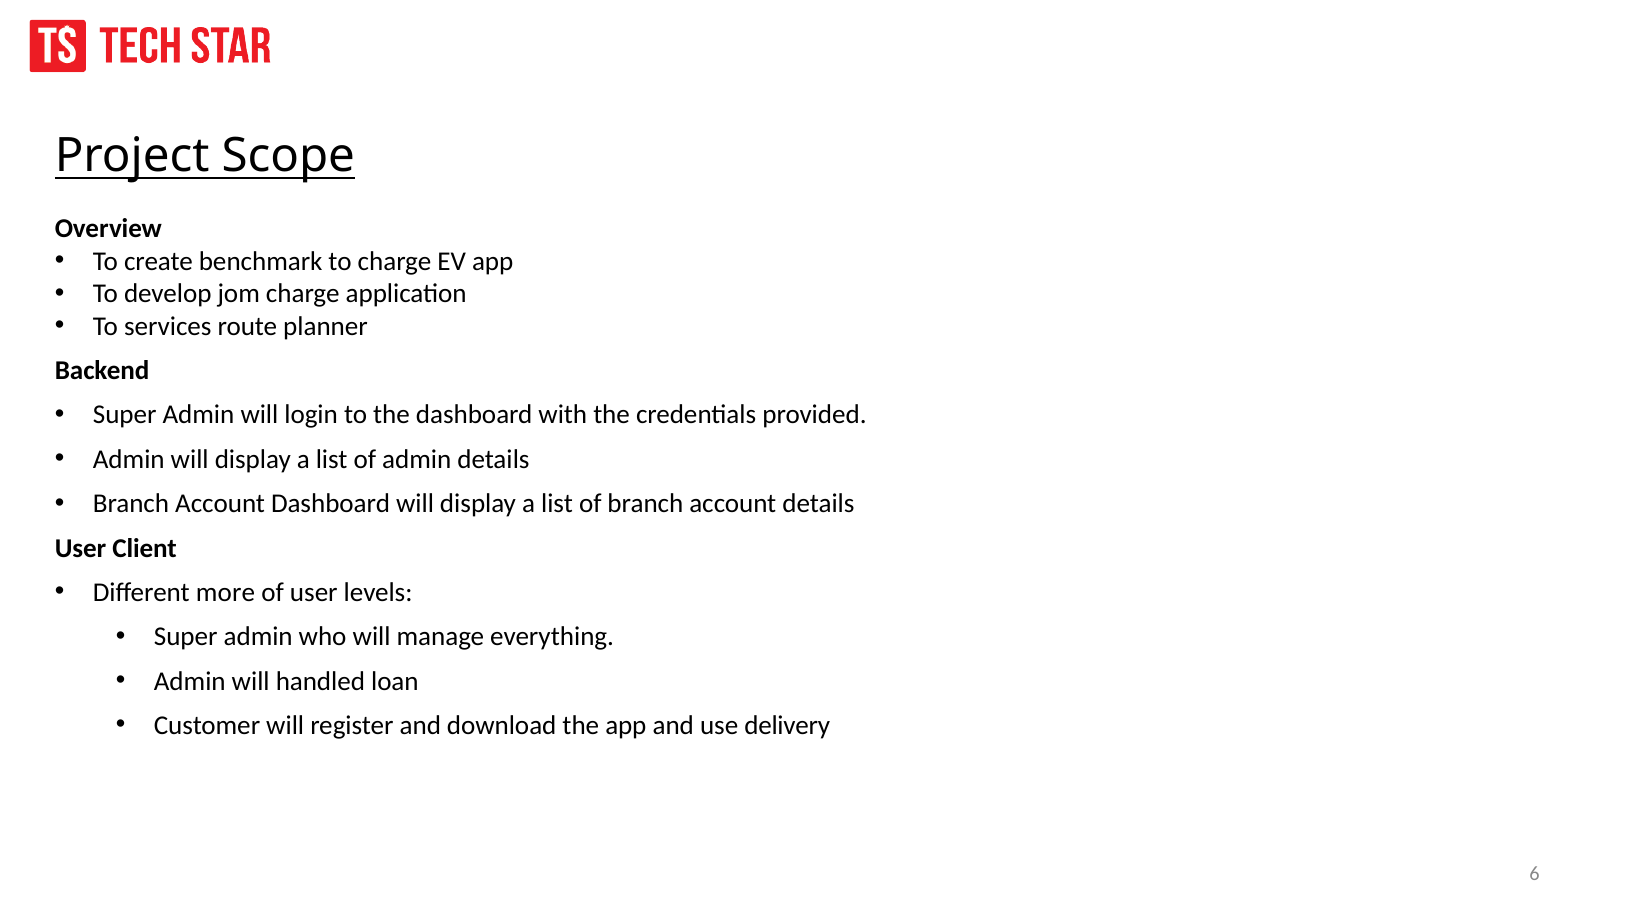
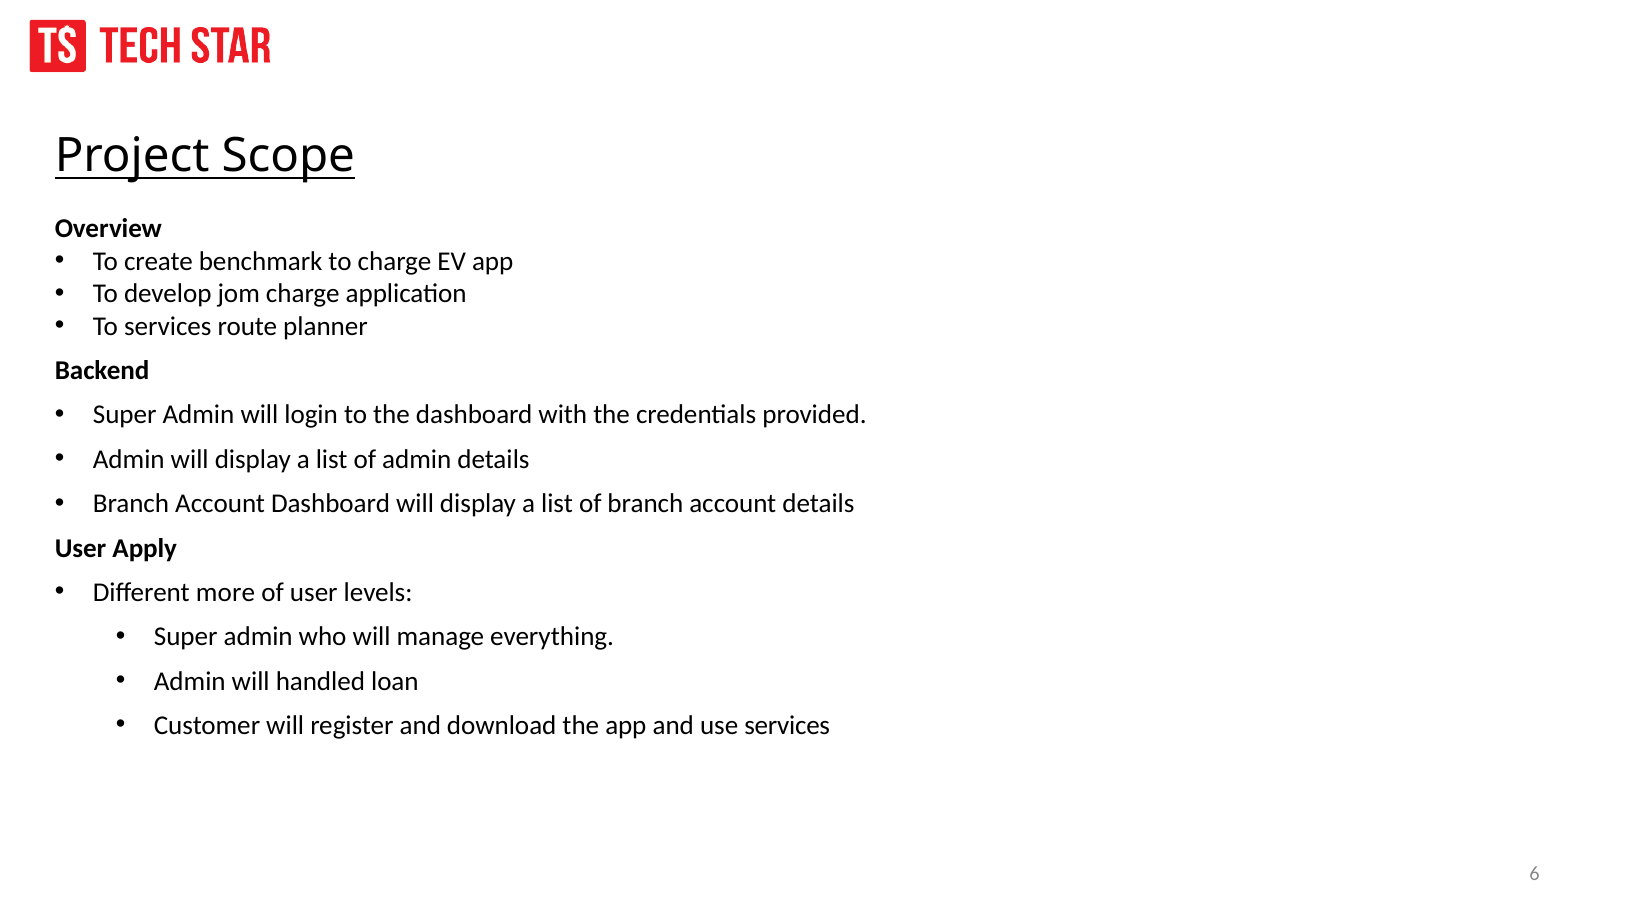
Client: Client -> Apply
use delivery: delivery -> services
